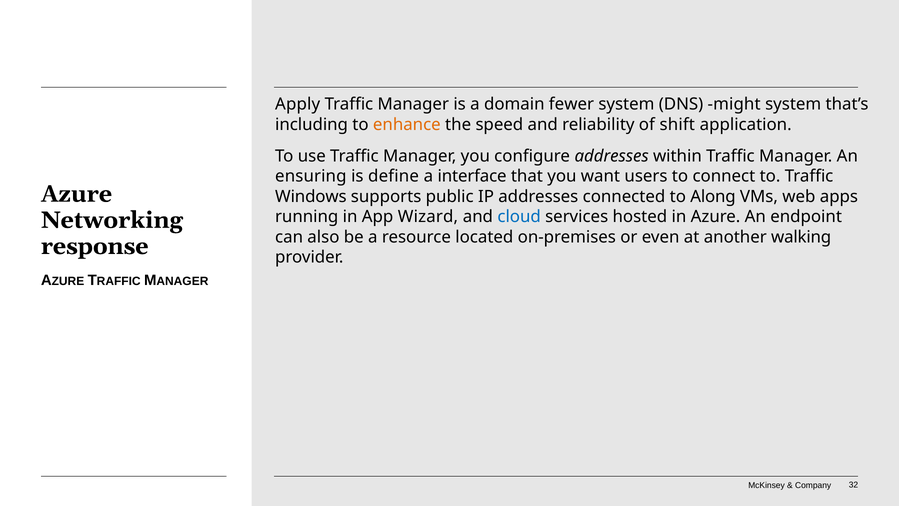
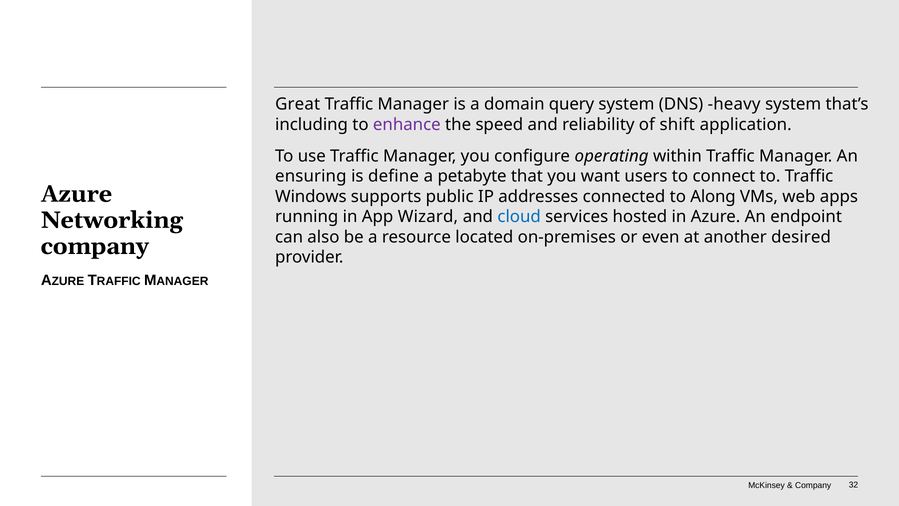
Apply: Apply -> Great
fewer: fewer -> query
might: might -> heavy
enhance colour: orange -> purple
configure addresses: addresses -> operating
interface: interface -> petabyte
walking: walking -> desired
response at (95, 246): response -> company
